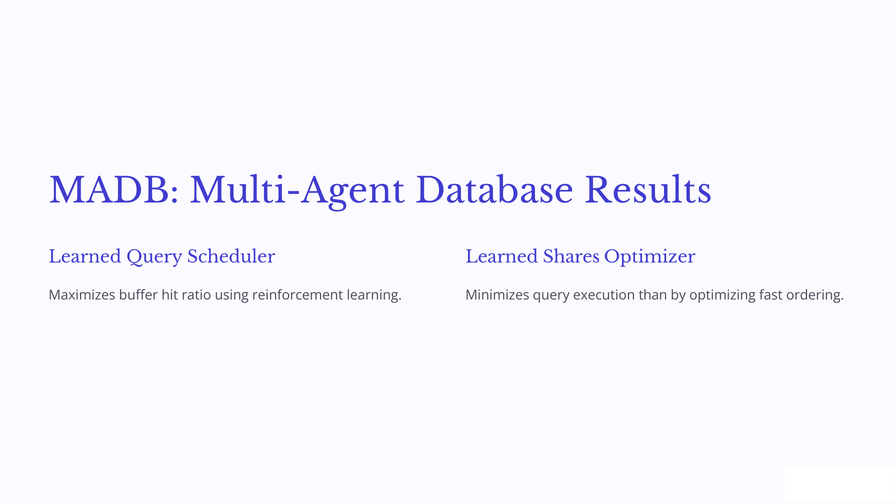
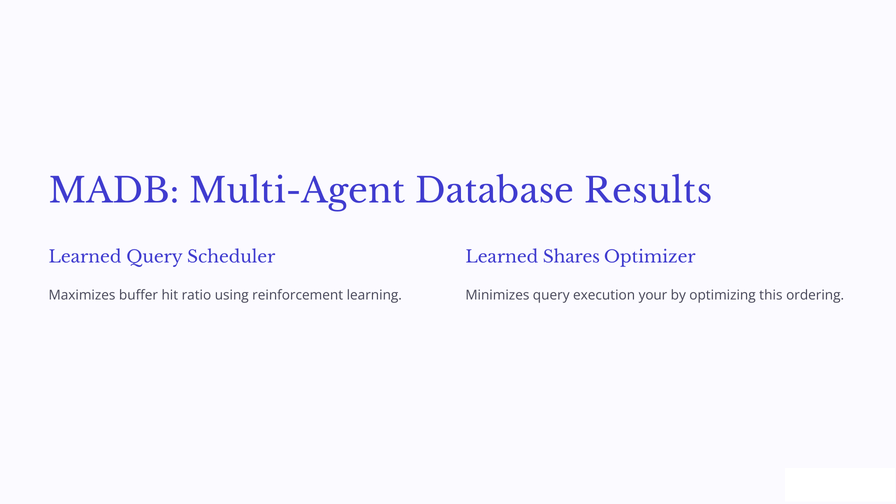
than: than -> your
fast: fast -> this
